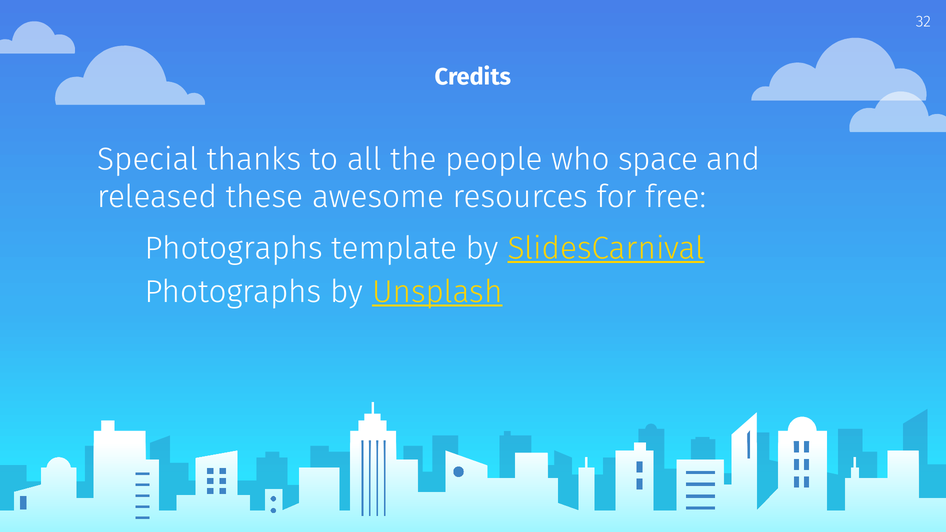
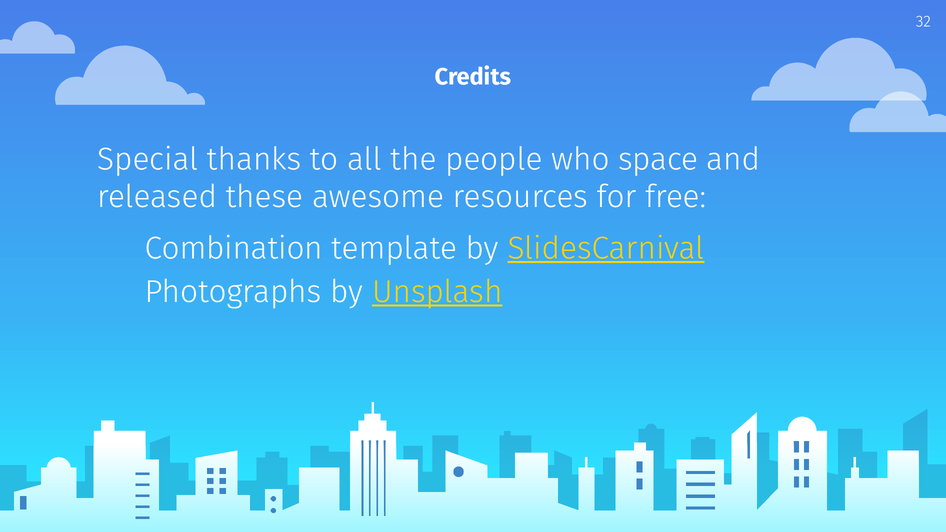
Photographs at (234, 248): Photographs -> Combination
